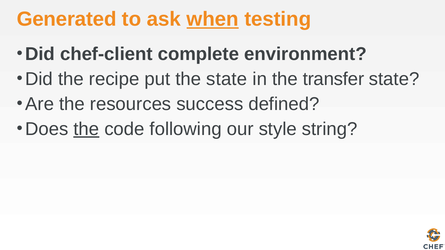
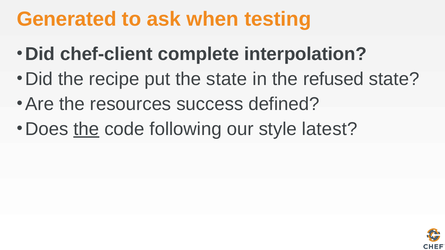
when underline: present -> none
environment: environment -> interpolation
transfer: transfer -> refused
string: string -> latest
